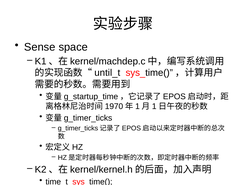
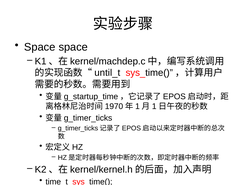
Sense at (40, 47): Sense -> Space
